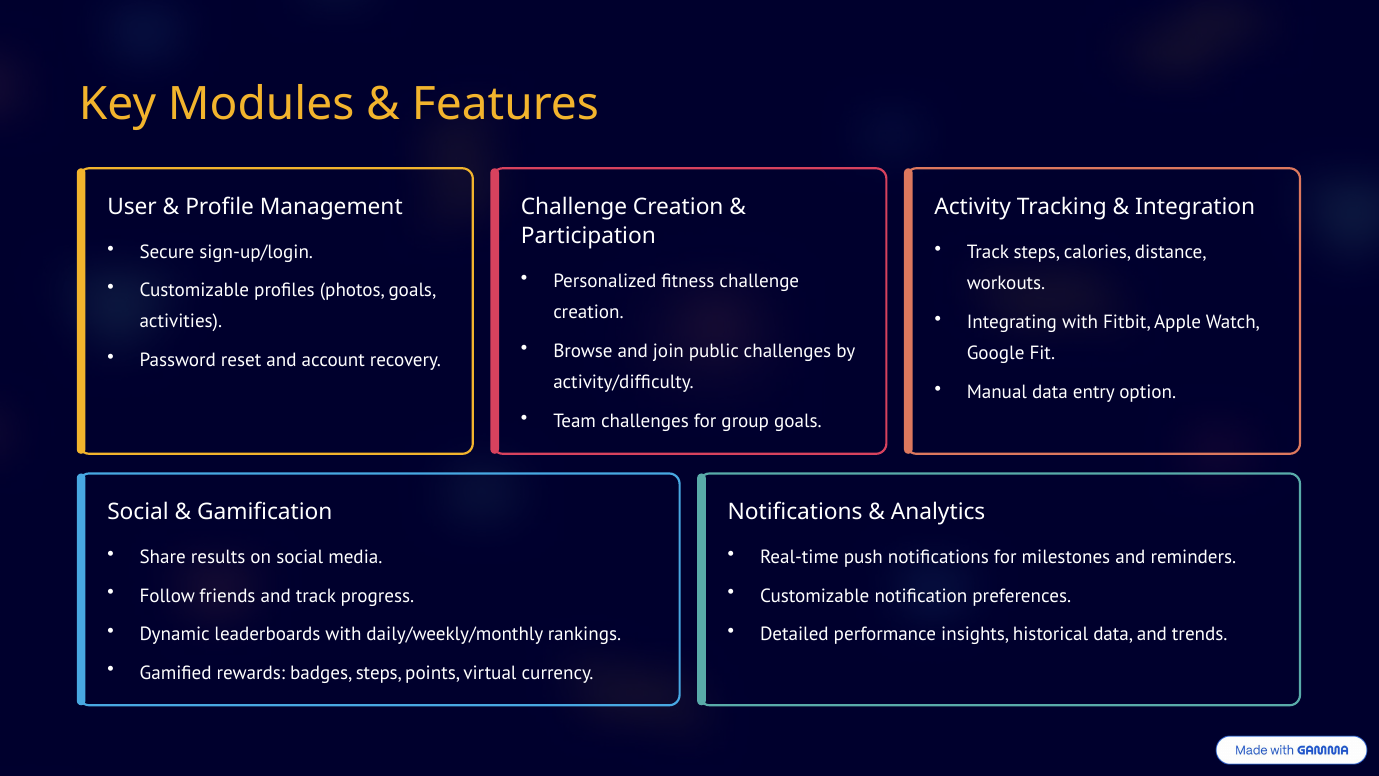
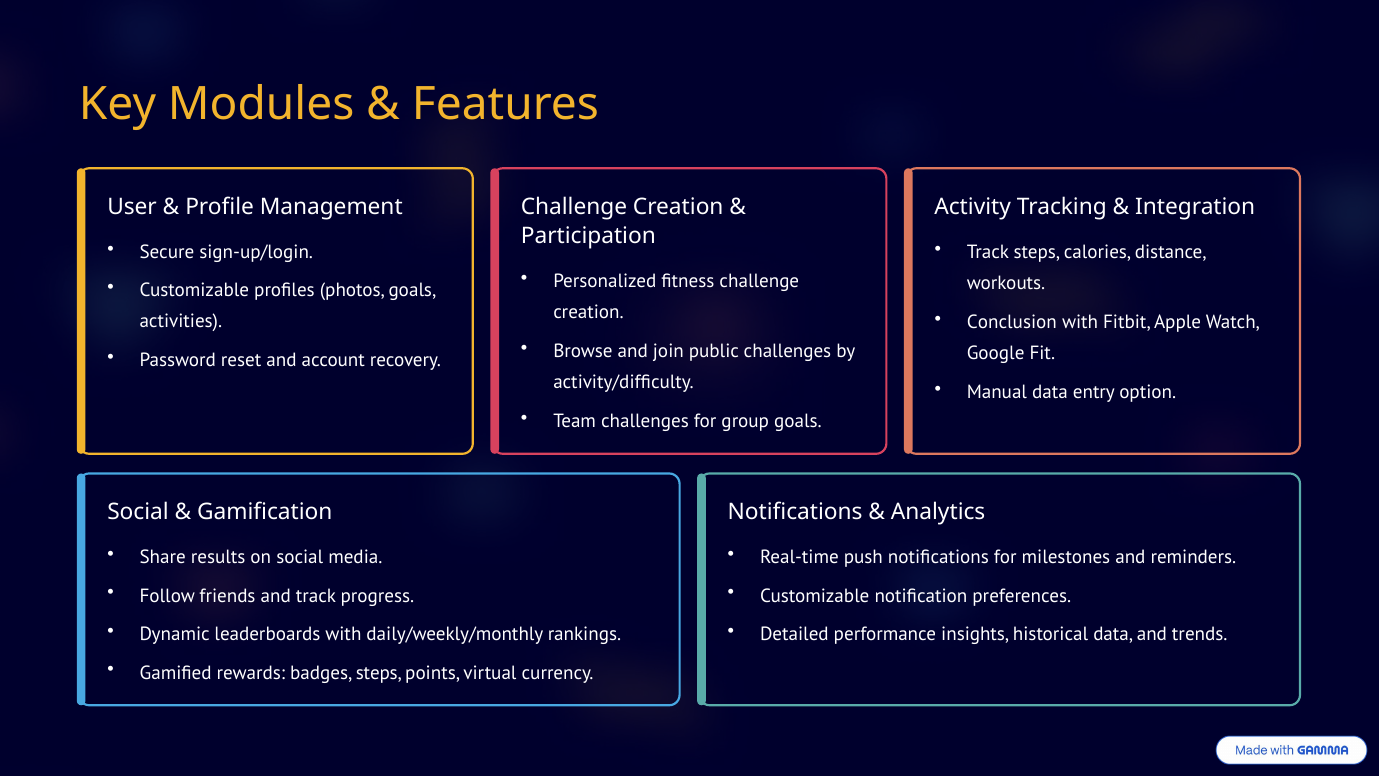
Integrating: Integrating -> Conclusion
